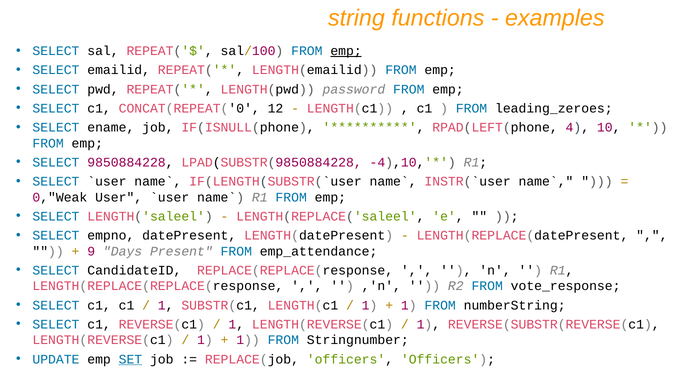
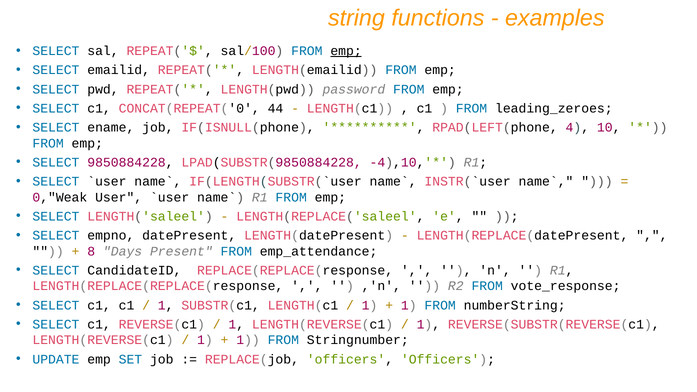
12: 12 -> 44
9: 9 -> 8
SET underline: present -> none
